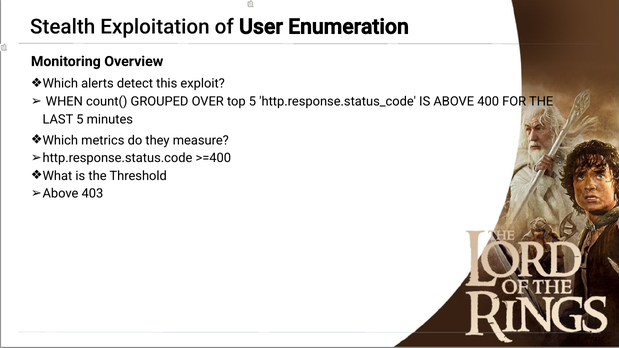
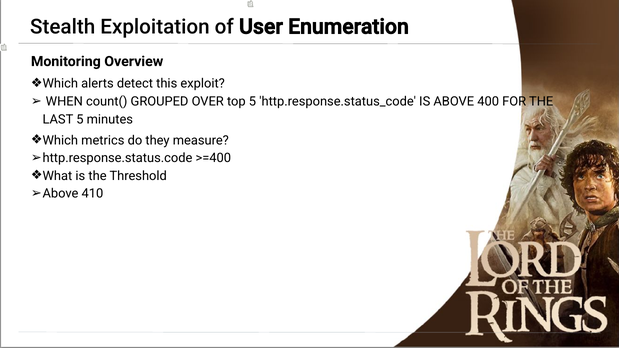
403: 403 -> 410
